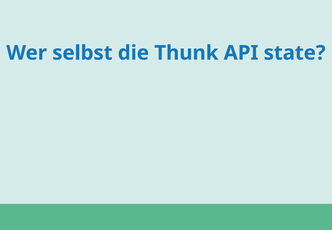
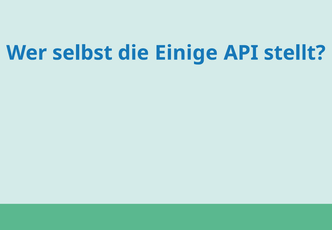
Thunk: Thunk -> Einige
state: state -> stellt
